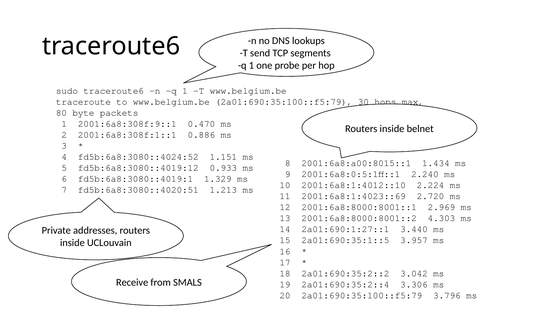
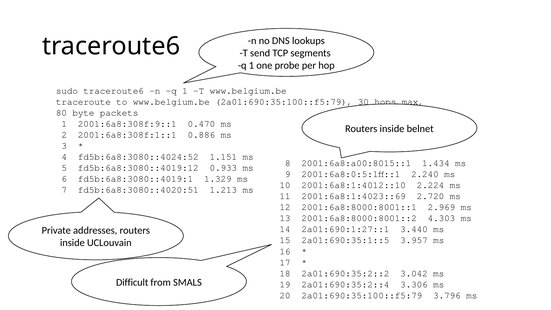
Receive: Receive -> Difficult
